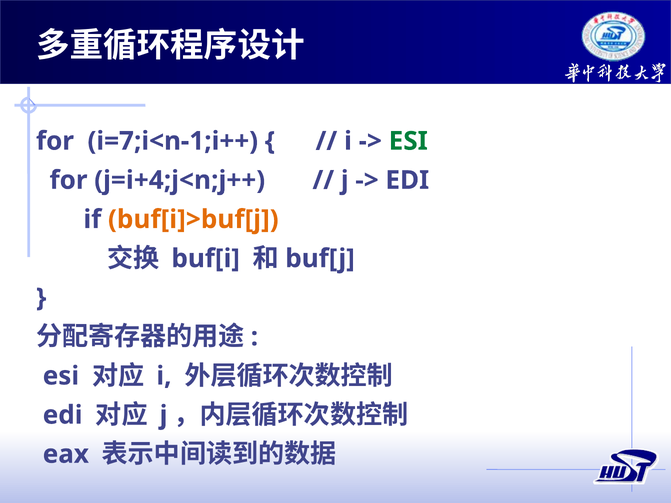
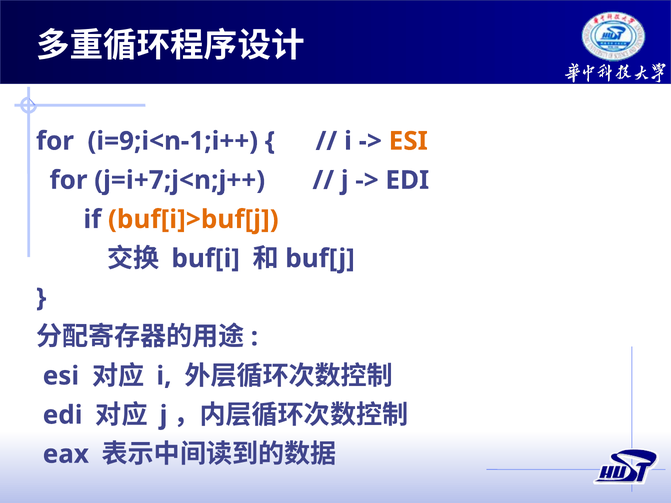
i=7;i<n-1;i++: i=7;i<n-1;i++ -> i=9;i<n-1;i++
ESI at (408, 141) colour: green -> orange
j=i+4;j<n;j++: j=i+4;j<n;j++ -> j=i+7;j<n;j++
